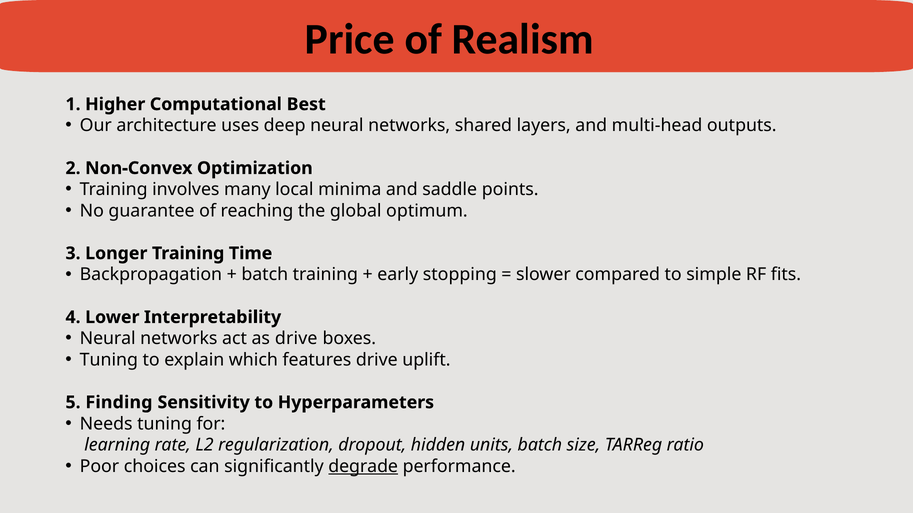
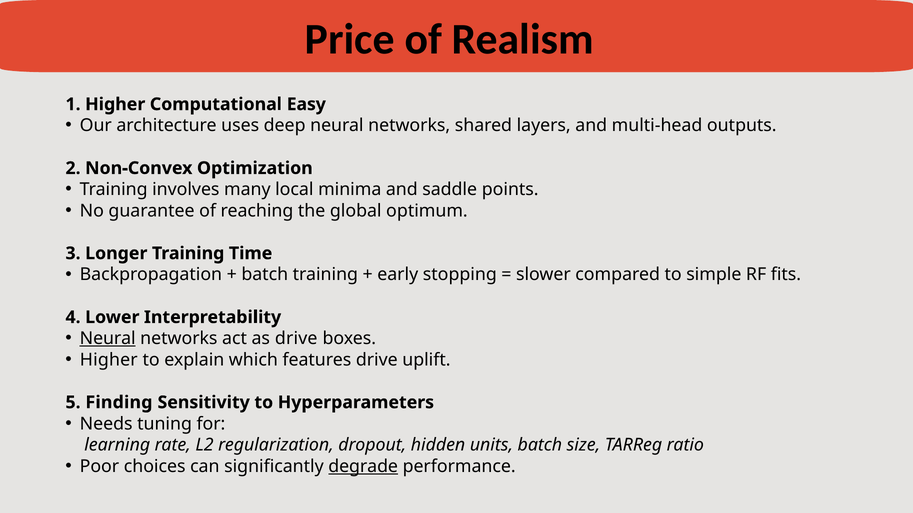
Best: Best -> Easy
Neural at (108, 339) underline: none -> present
Tuning at (109, 360): Tuning -> Higher
